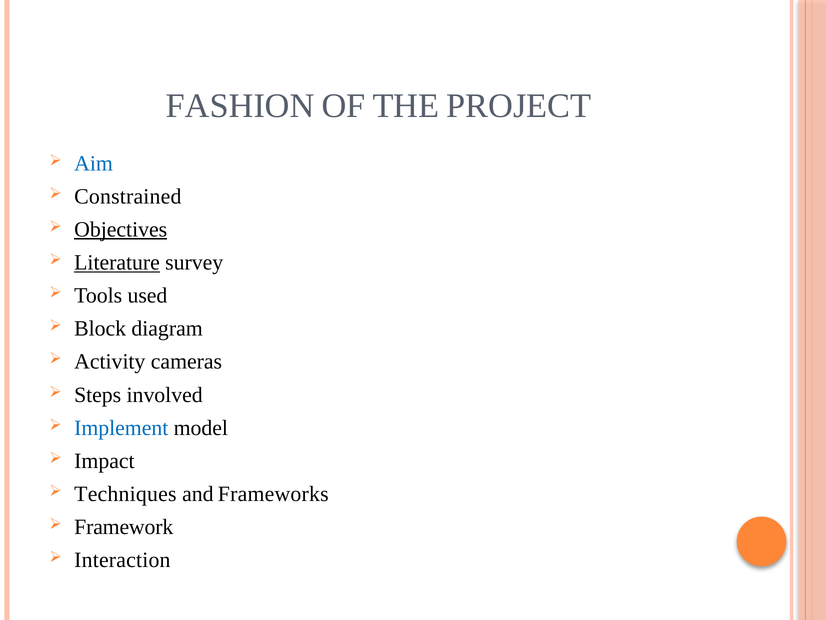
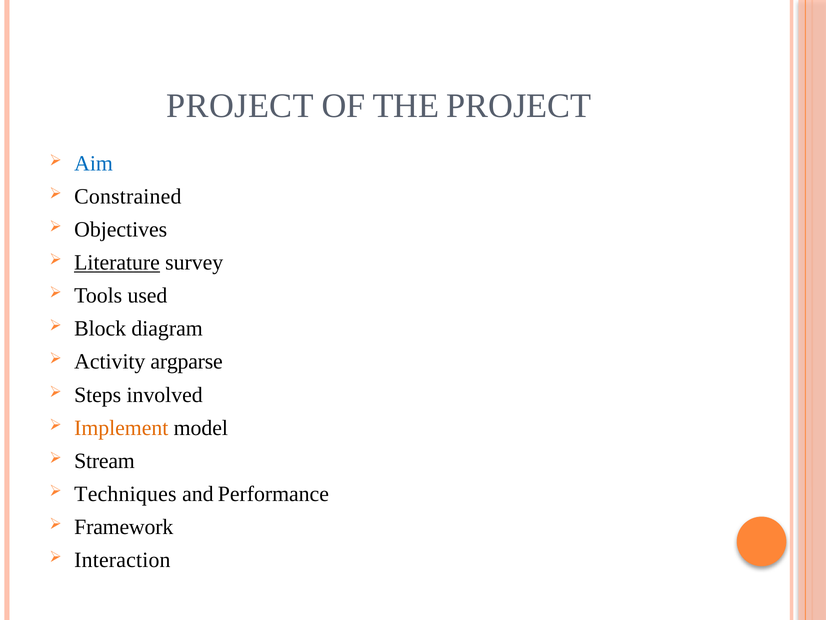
FASHION at (240, 106): FASHION -> PROJECT
Objectives underline: present -> none
cameras: cameras -> argparse
Implement colour: blue -> orange
Impact: Impact -> Stream
Frameworks: Frameworks -> Performance
